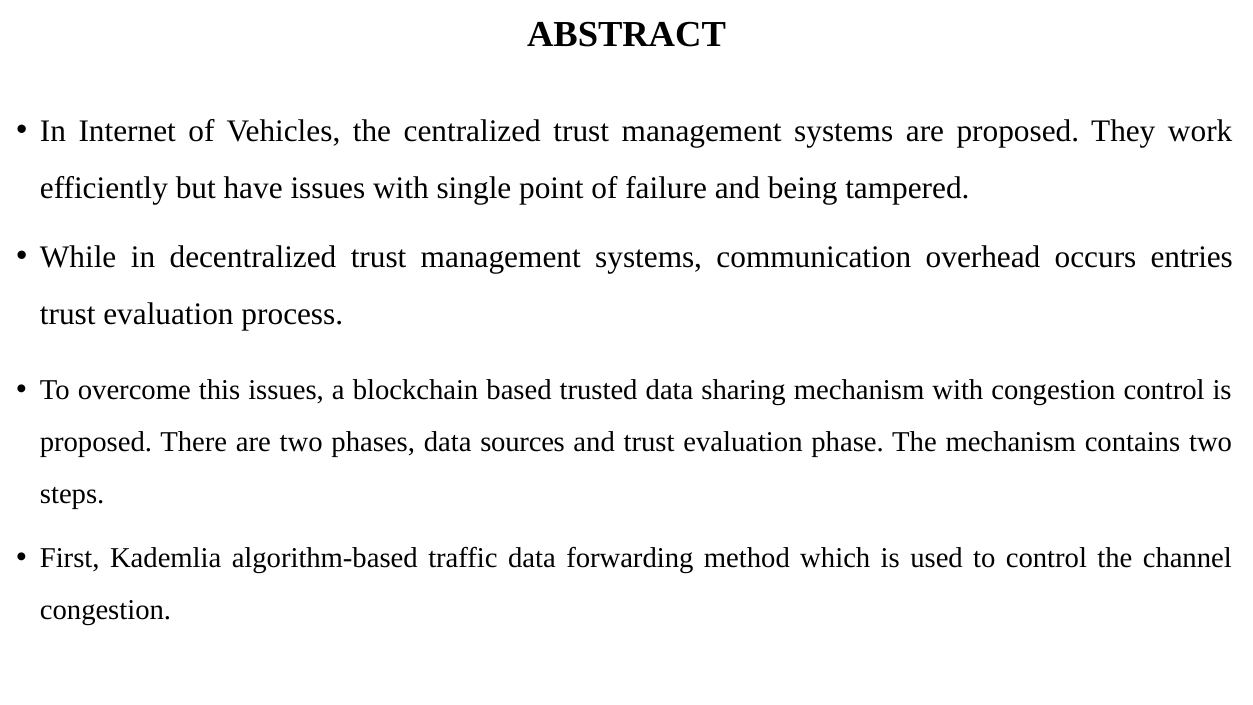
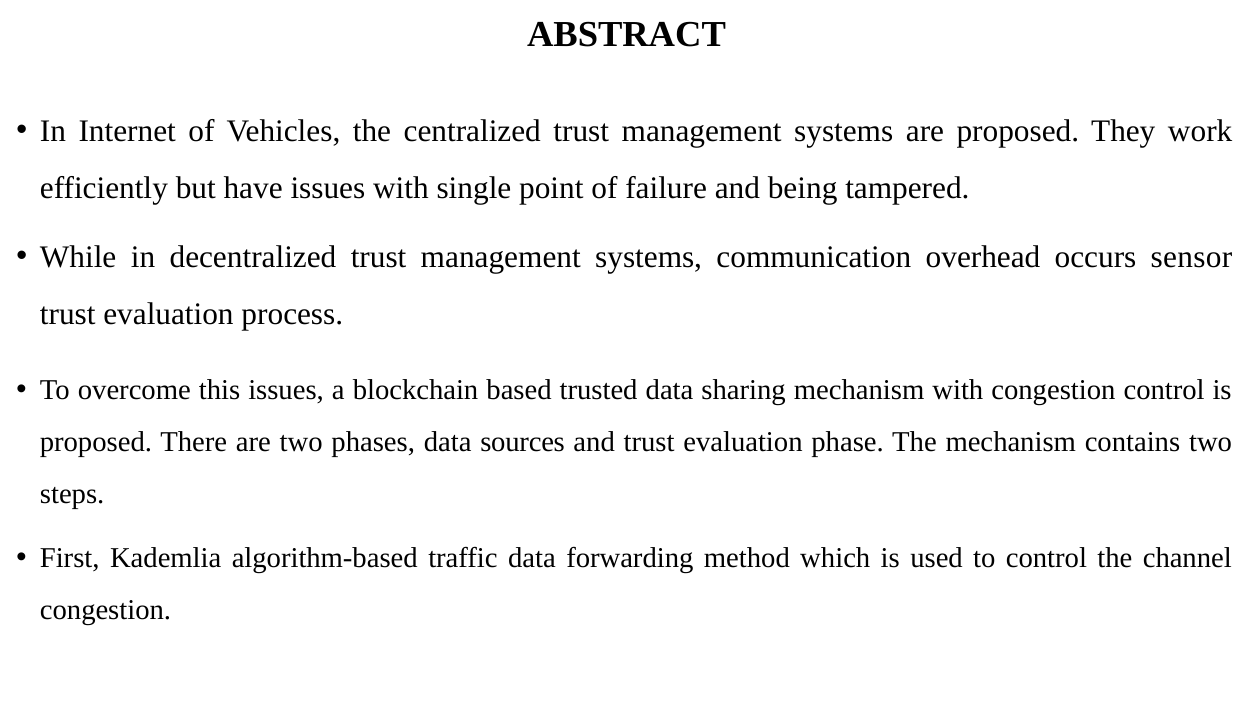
entries: entries -> sensor
